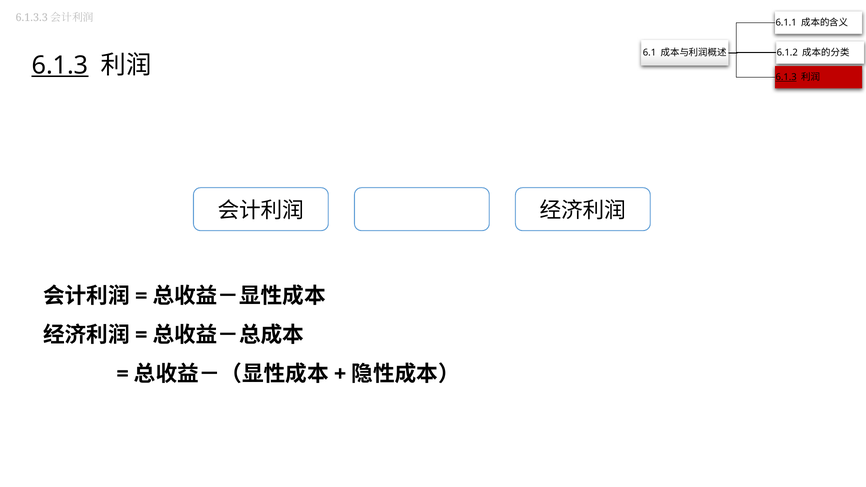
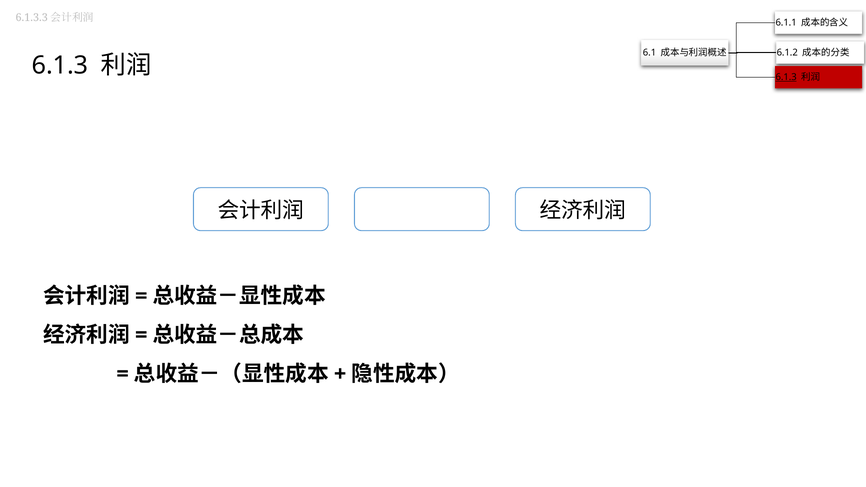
6.1.3 at (60, 65) underline: present -> none
